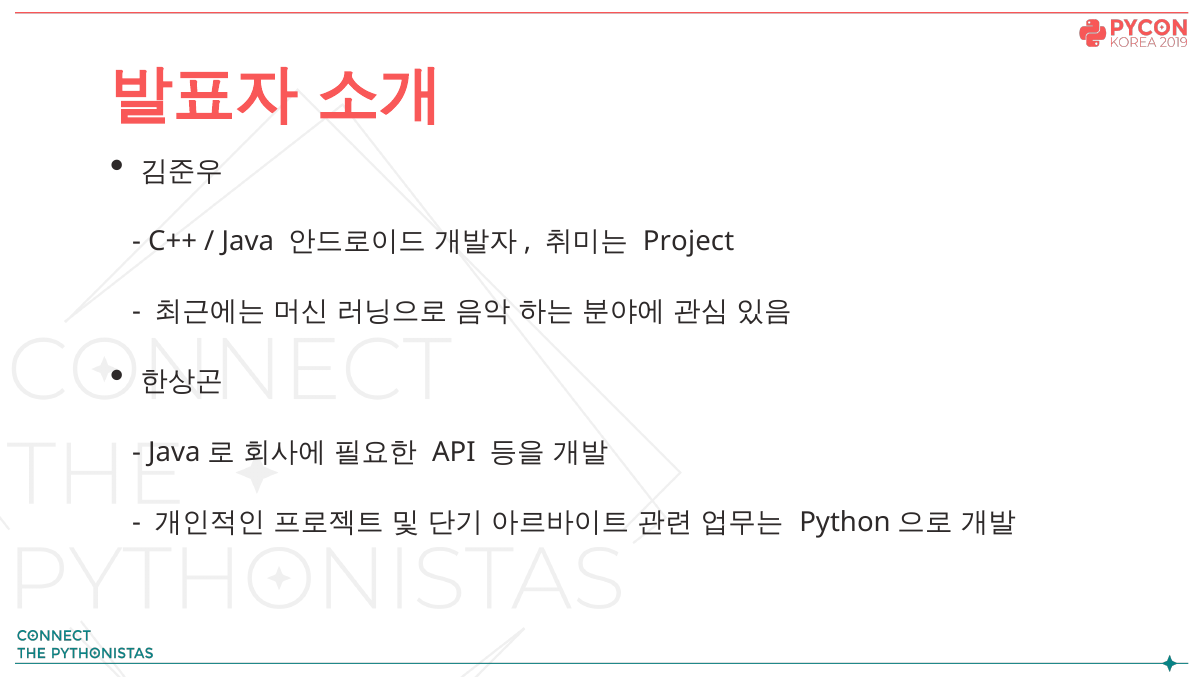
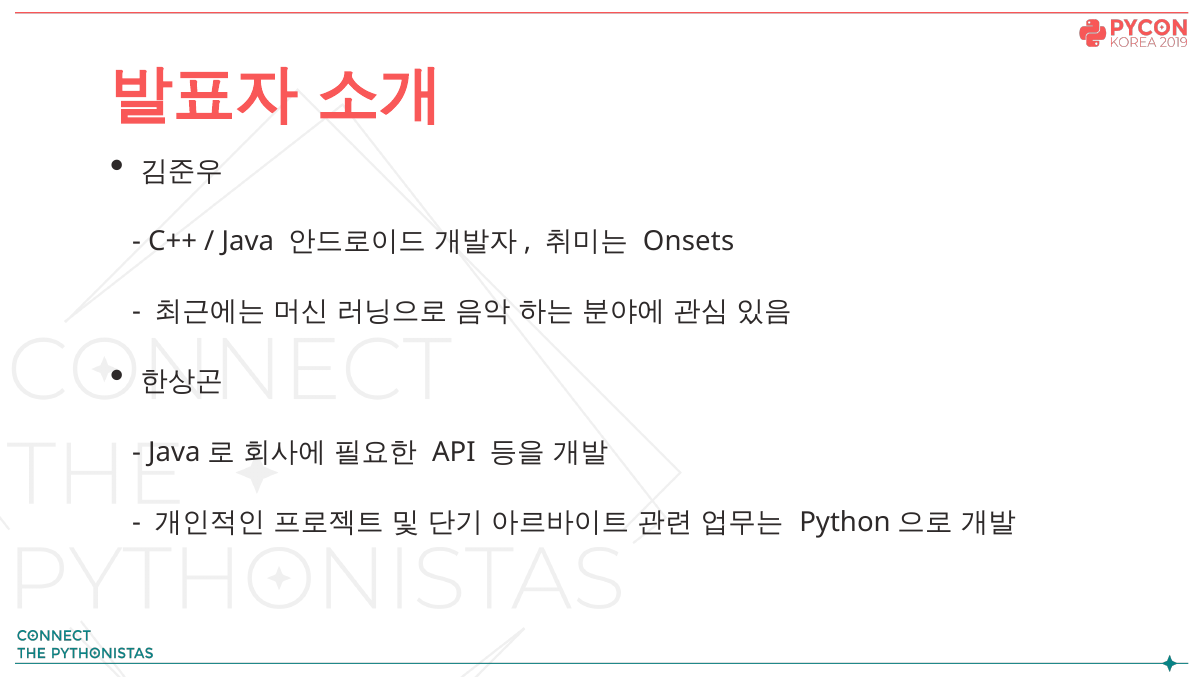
Project: Project -> Onsets
